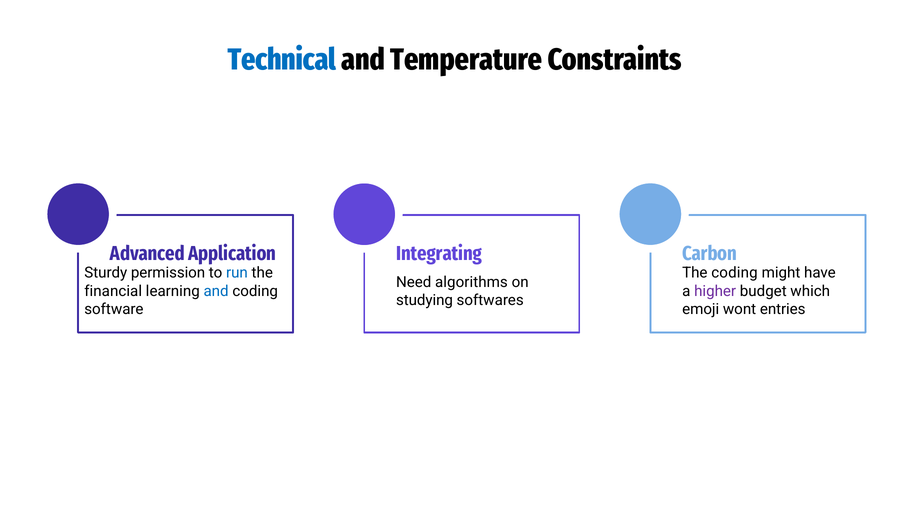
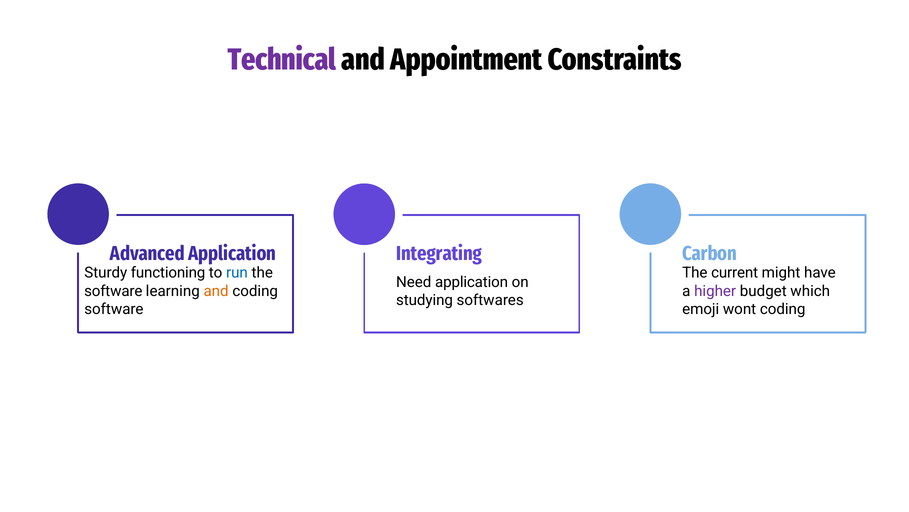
Technical colour: blue -> purple
Temperature: Temperature -> Appointment
permission: permission -> functioning
The coding: coding -> current
Need algorithms: algorithms -> application
financial at (113, 291): financial -> software
and at (216, 291) colour: blue -> orange
wont entries: entries -> coding
